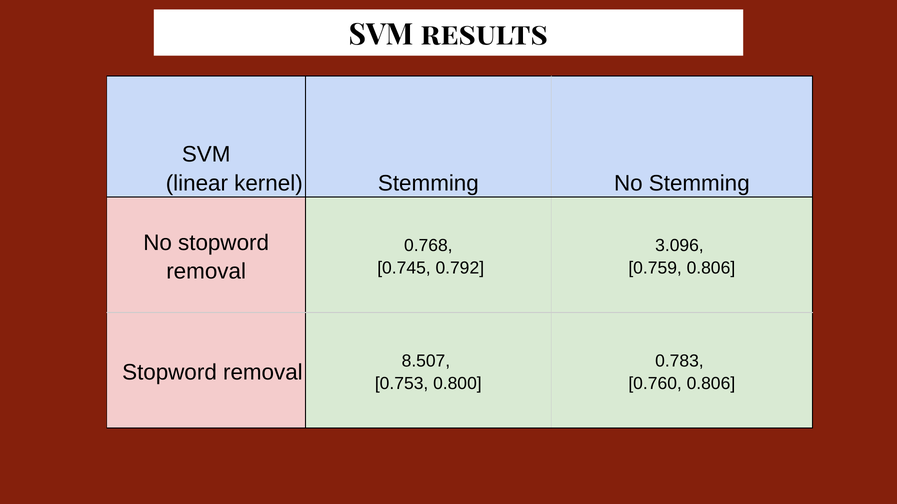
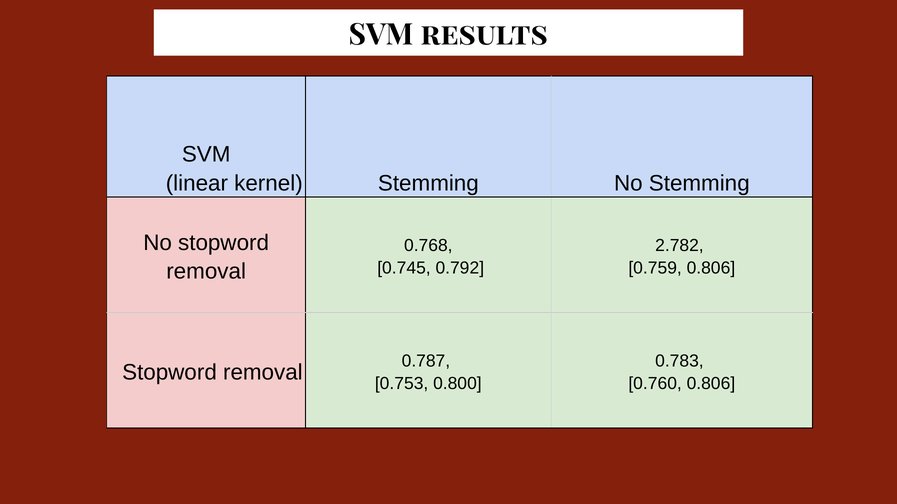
3.096: 3.096 -> 2.782
8.507: 8.507 -> 0.787
